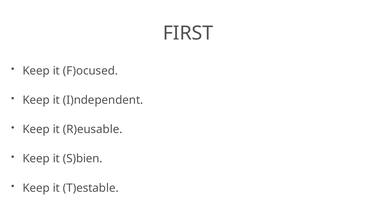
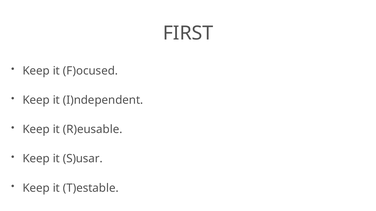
S)bien: S)bien -> S)usar
